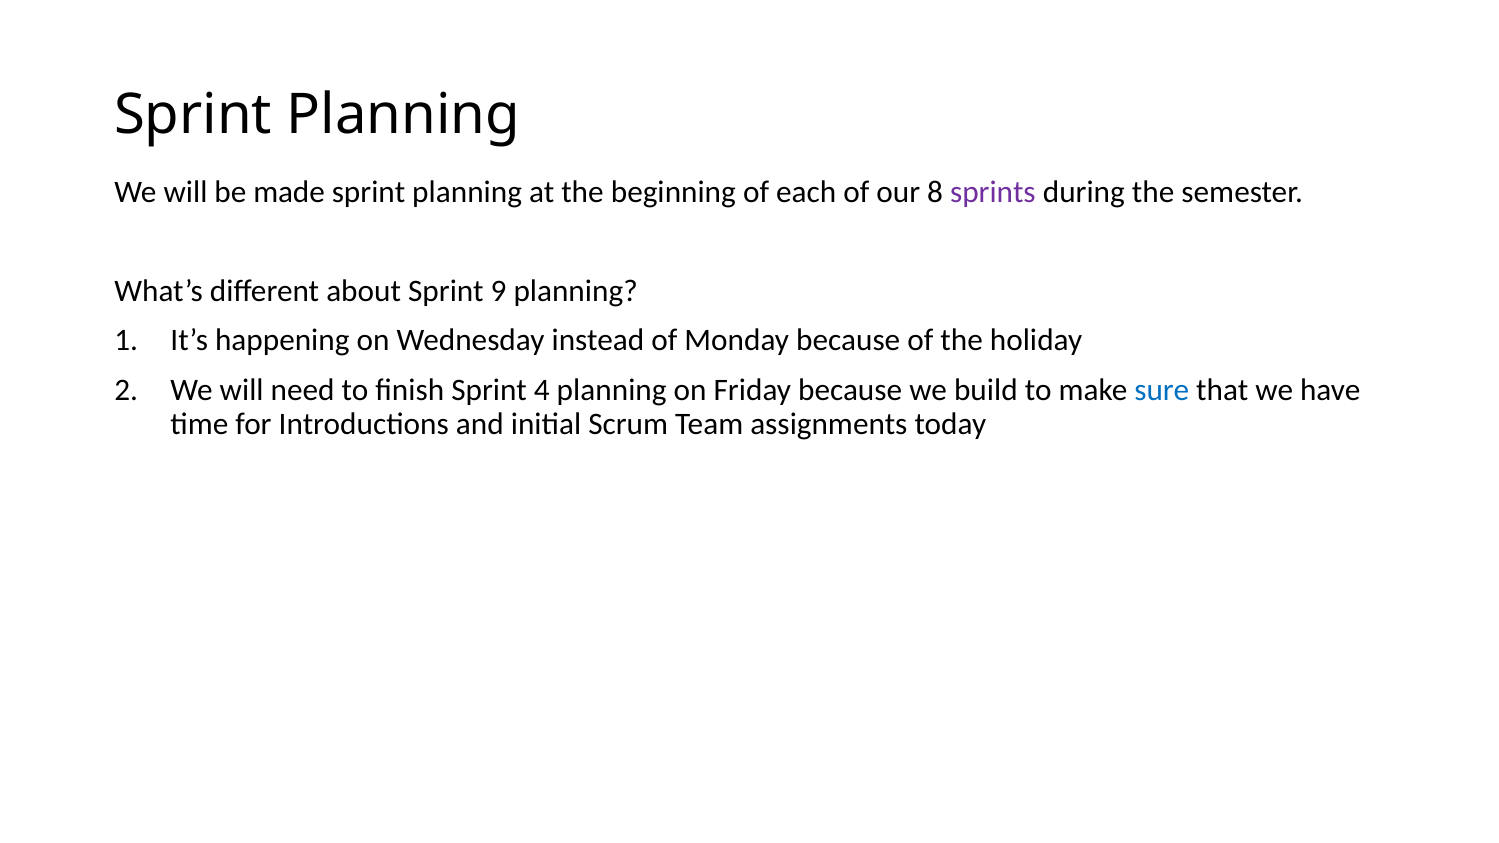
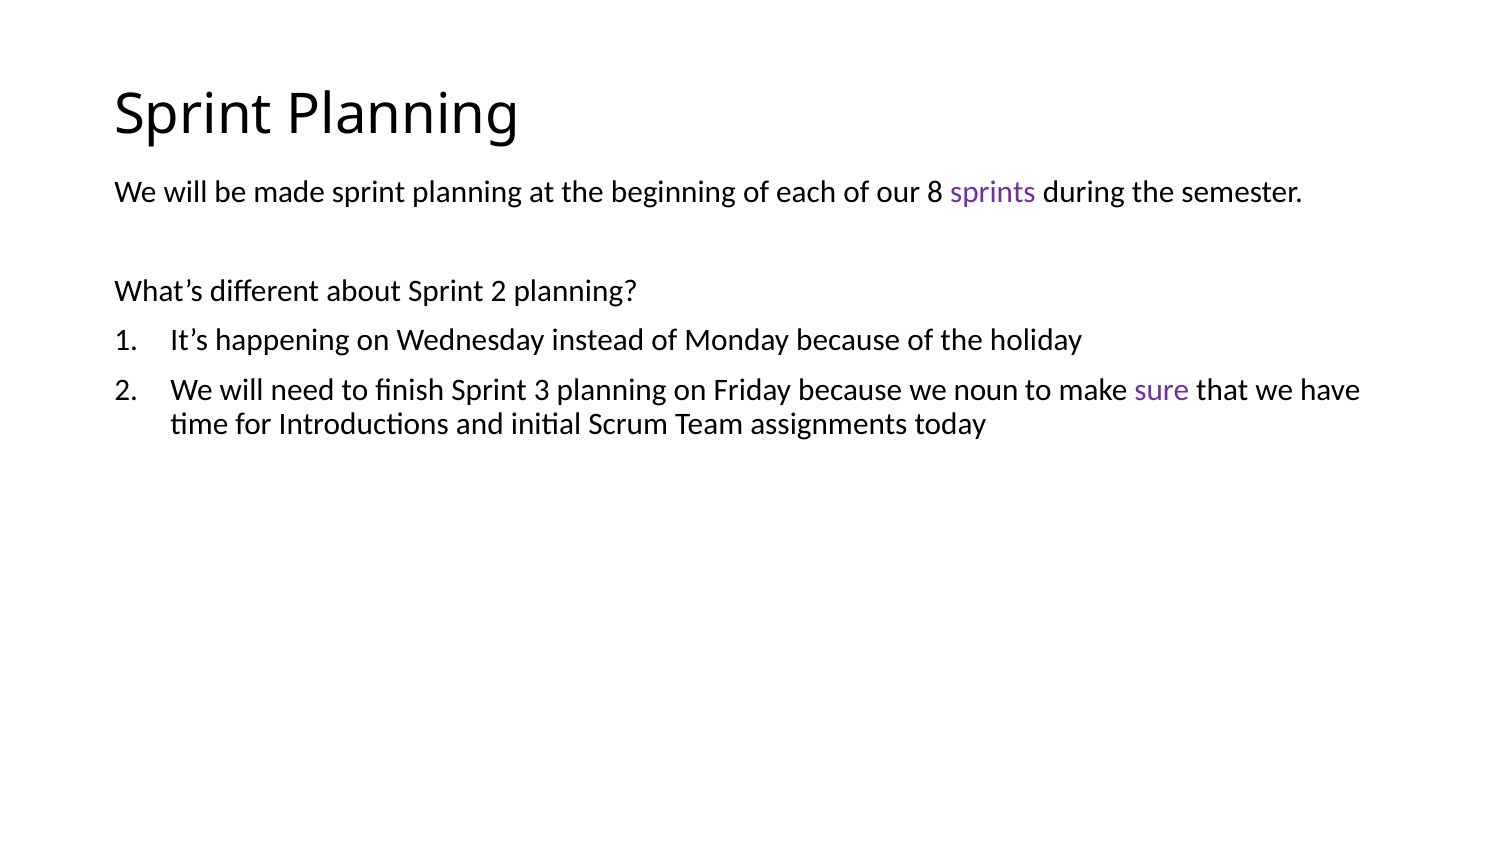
Sprint 9: 9 -> 2
4: 4 -> 3
build: build -> noun
sure colour: blue -> purple
